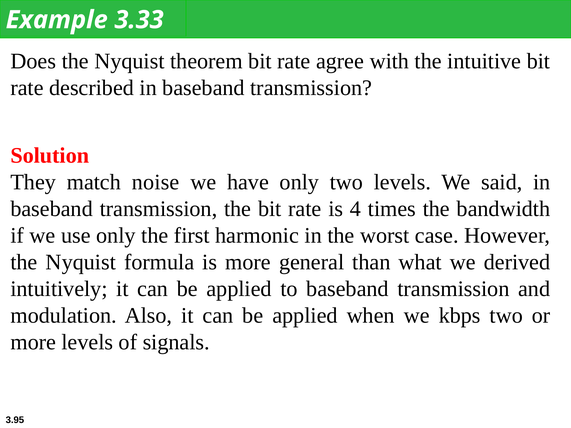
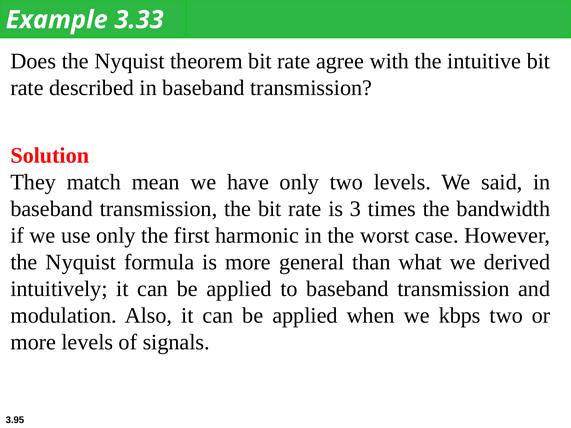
noise: noise -> mean
4: 4 -> 3
